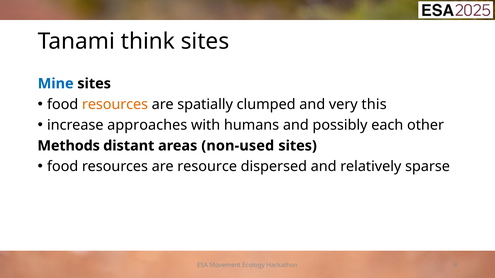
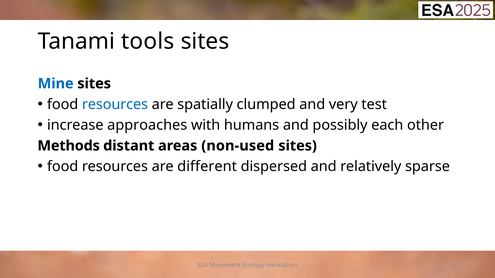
think: think -> tools
resources at (115, 104) colour: orange -> blue
this: this -> test
resource: resource -> different
